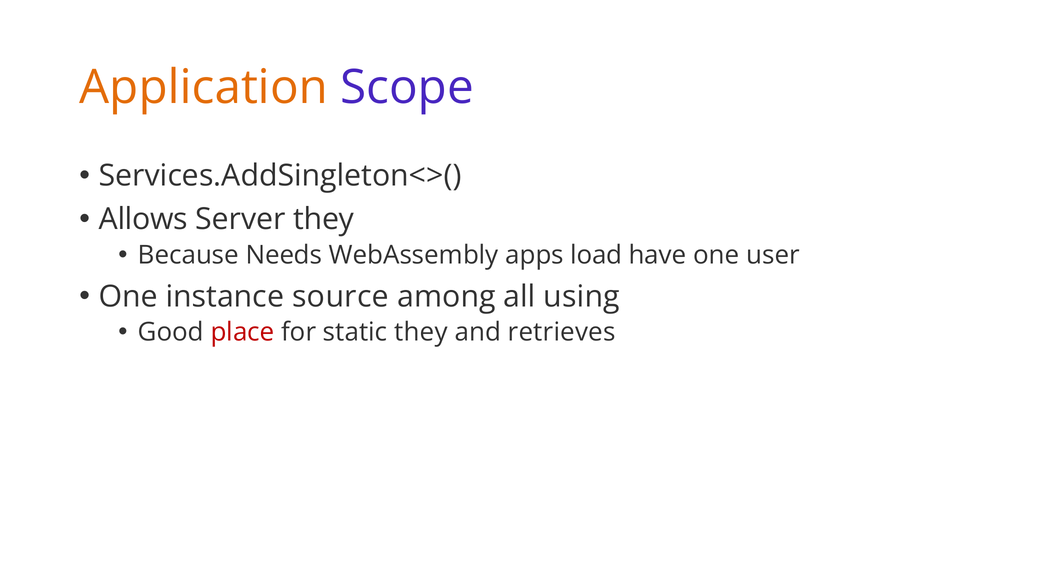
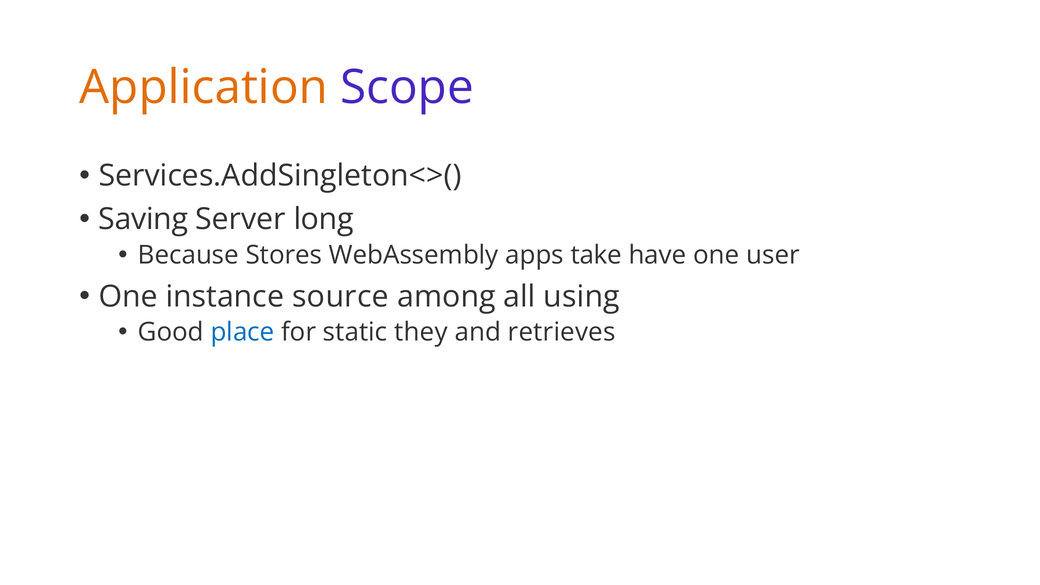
Allows: Allows -> Saving
Server they: they -> long
Needs: Needs -> Stores
load: load -> take
place colour: red -> blue
